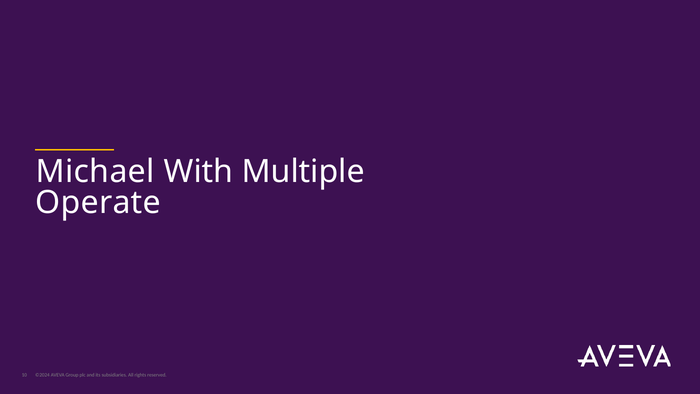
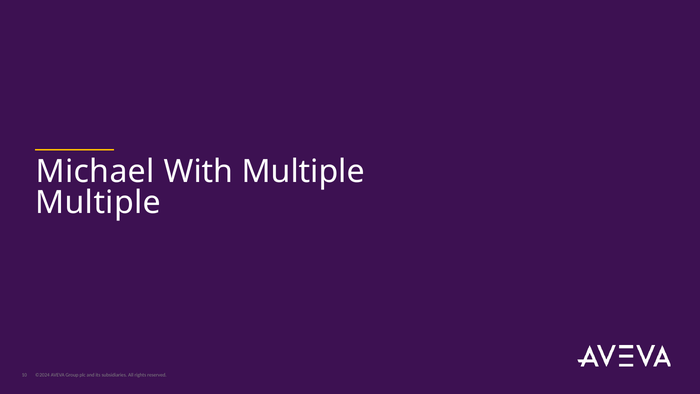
Operate at (98, 203): Operate -> Multiple
